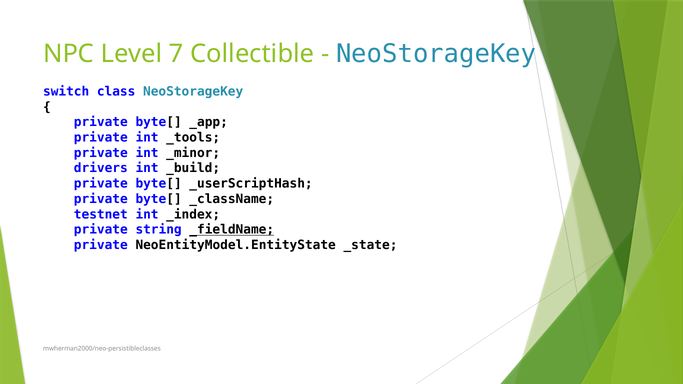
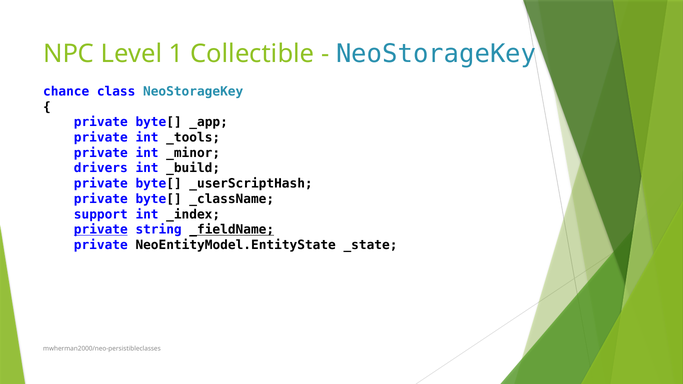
7: 7 -> 1
switch: switch -> chance
testnet: testnet -> support
private at (101, 230) underline: none -> present
